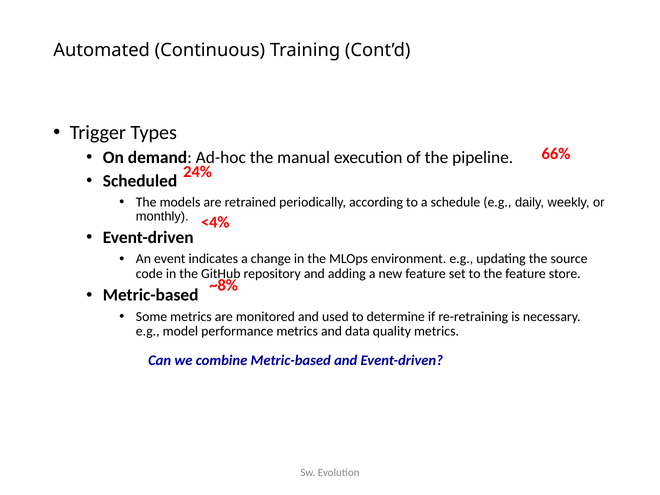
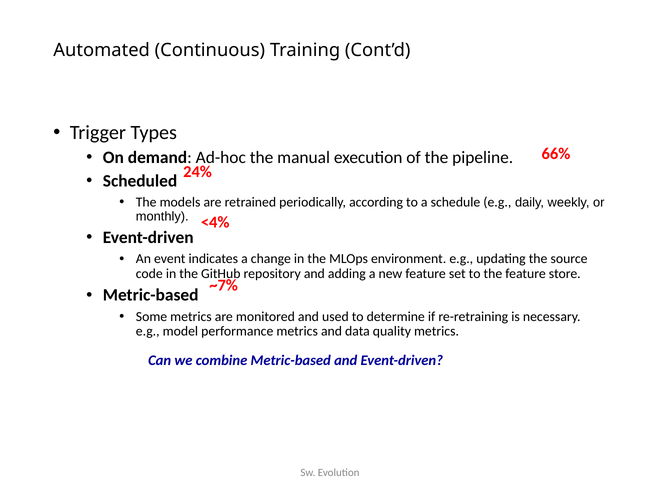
~8%: ~8% -> ~7%
